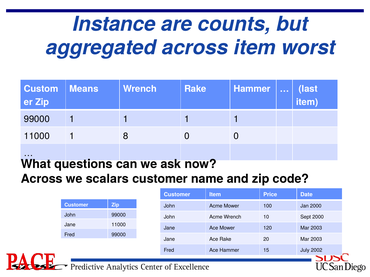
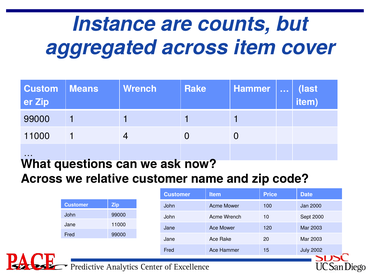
worst: worst -> cover
8: 8 -> 4
scalars: scalars -> relative
